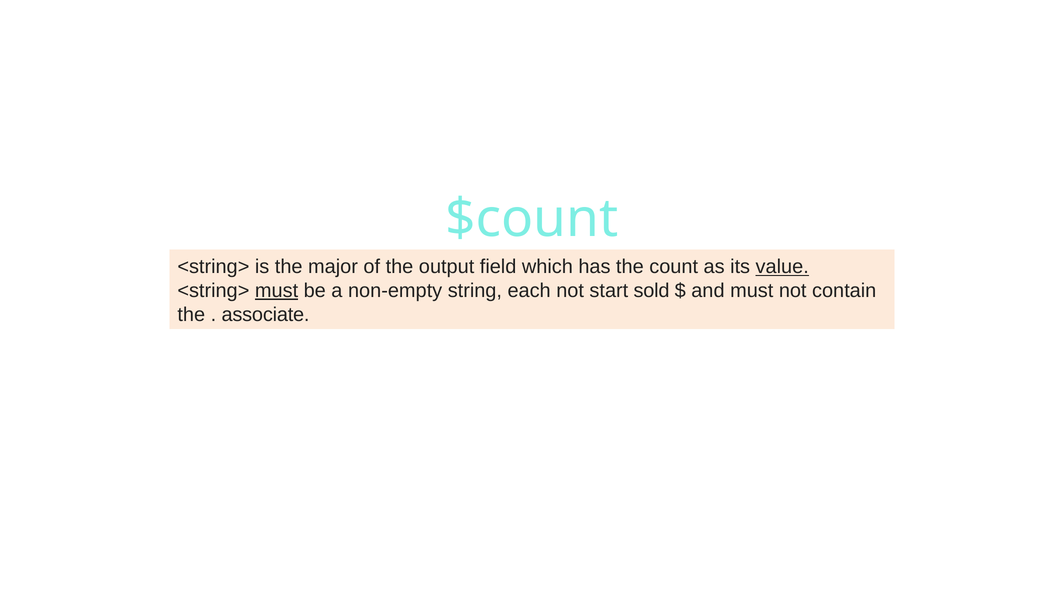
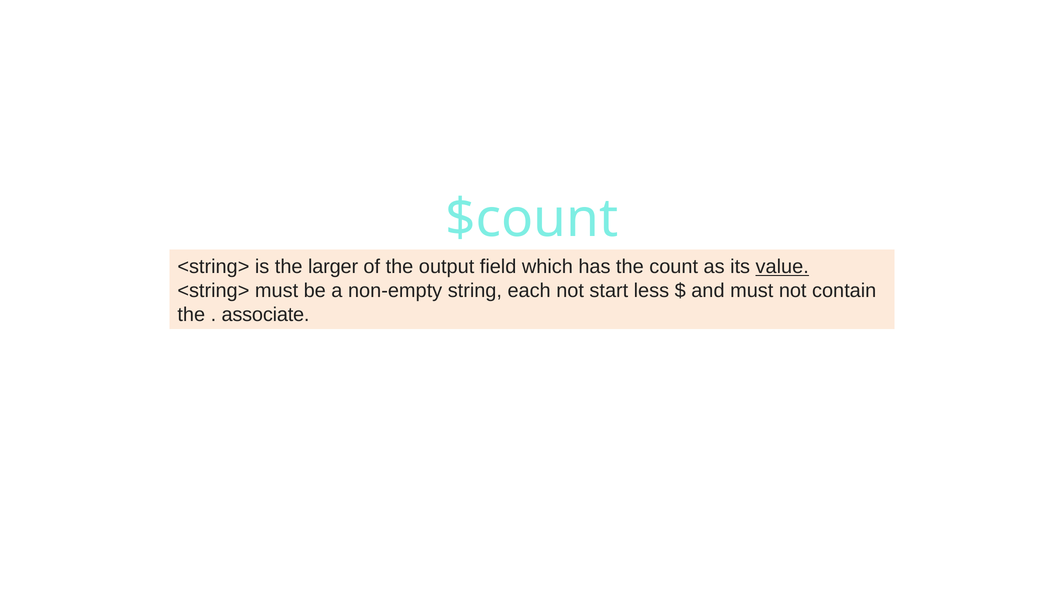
major: major -> larger
must at (277, 291) underline: present -> none
sold: sold -> less
